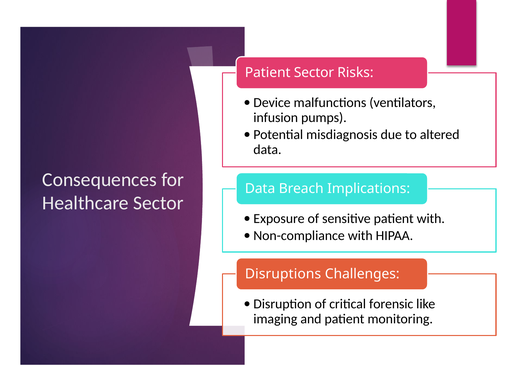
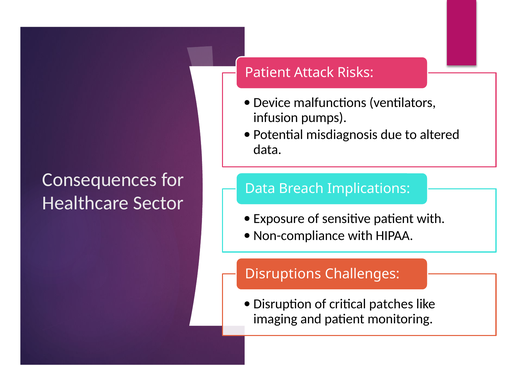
Patient Sector: Sector -> Attack
forensic: forensic -> patches
